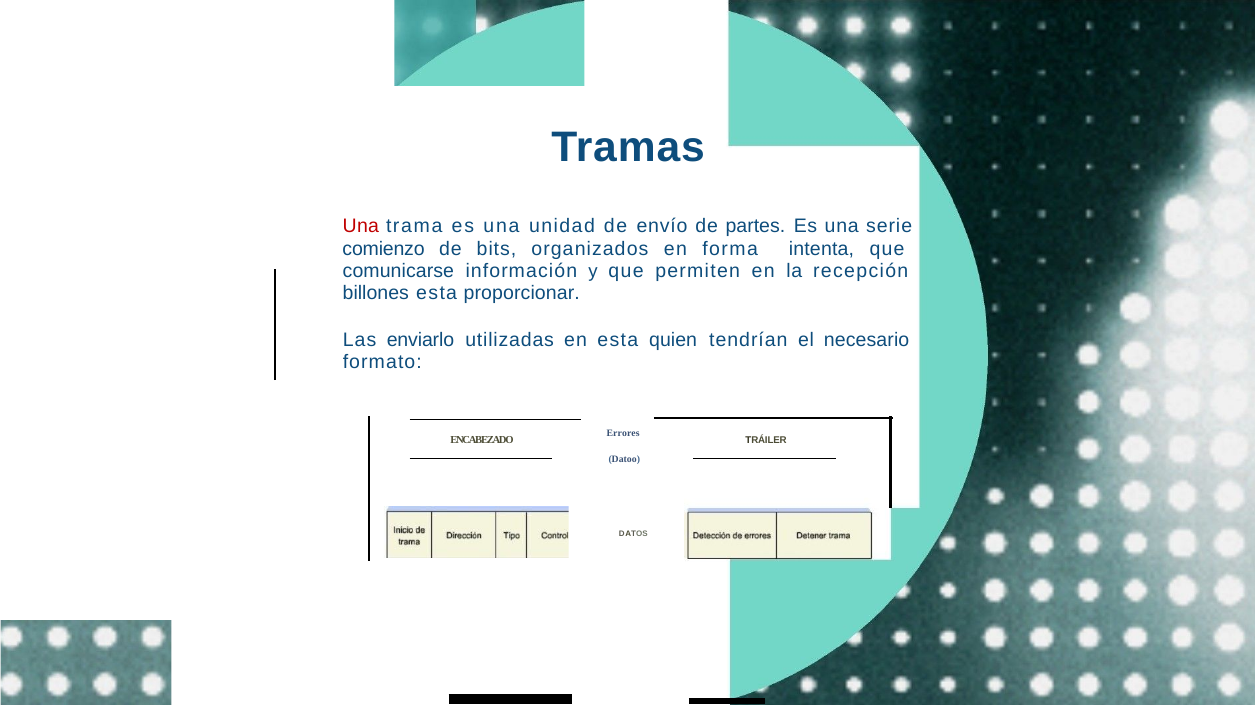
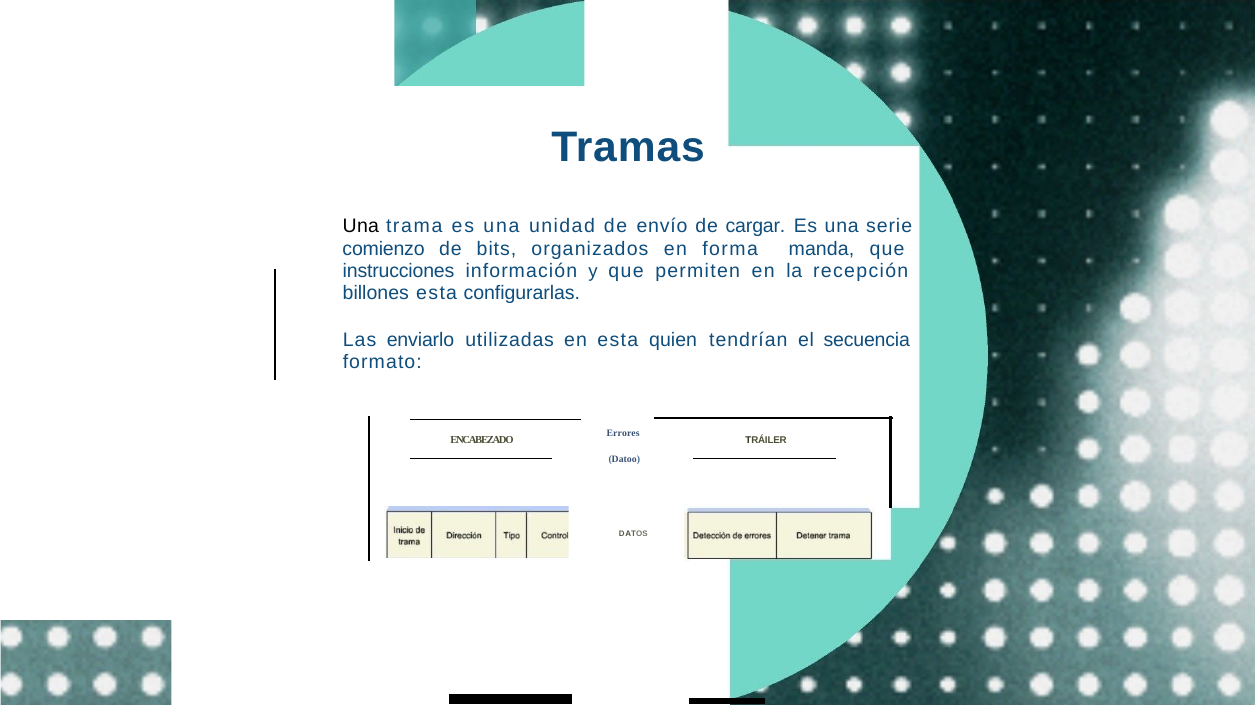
Una at (361, 226) colour: red -> black
partes: partes -> cargar
intenta: intenta -> manda
comunicarse: comunicarse -> instrucciones
proporcionar: proporcionar -> configurarlas
necesario: necesario -> secuencia
